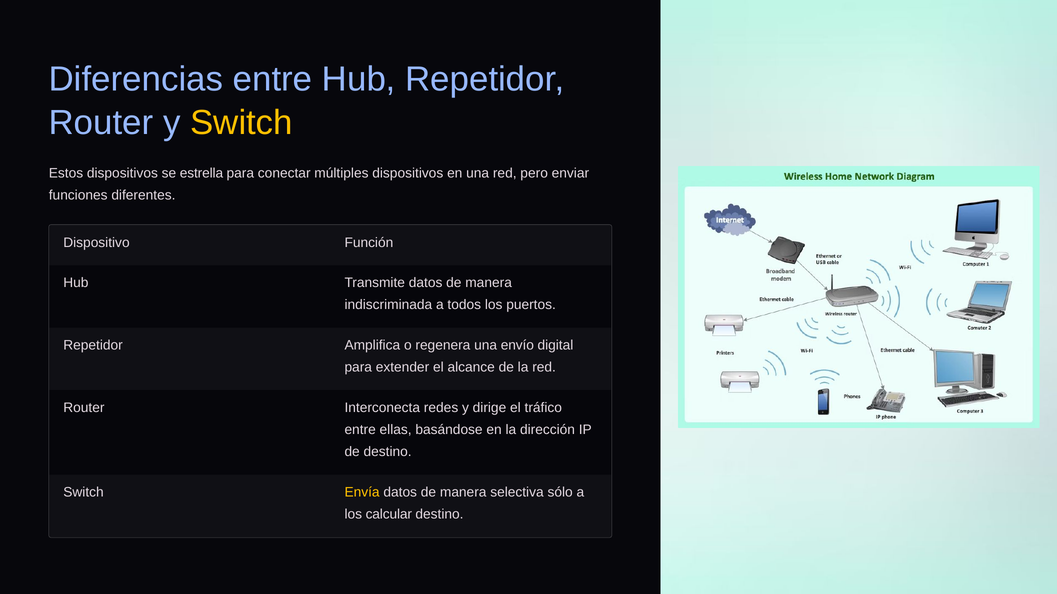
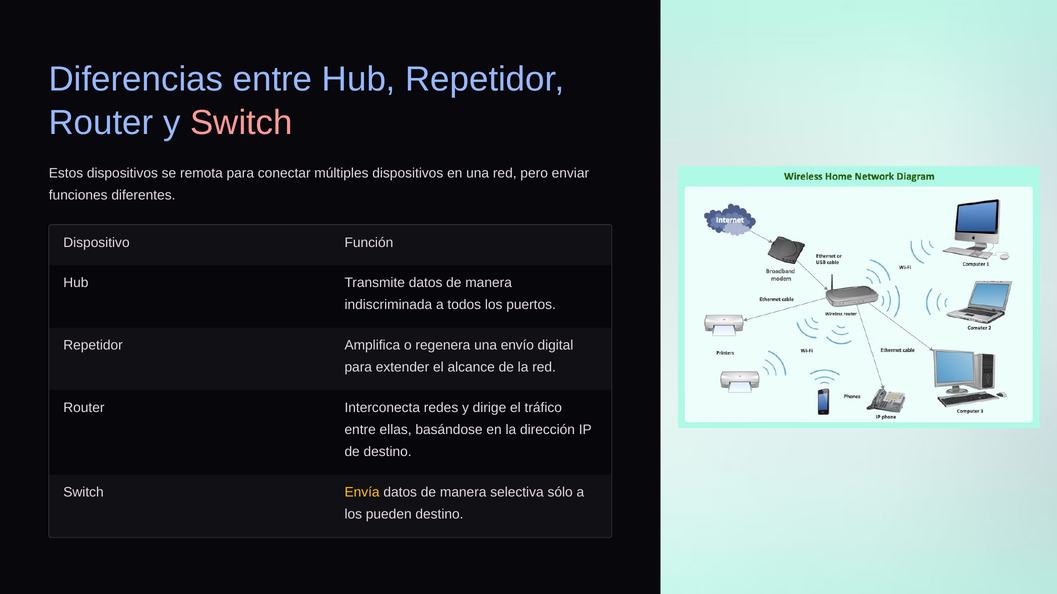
Switch at (241, 123) colour: yellow -> pink
estrella: estrella -> remota
calcular: calcular -> pueden
